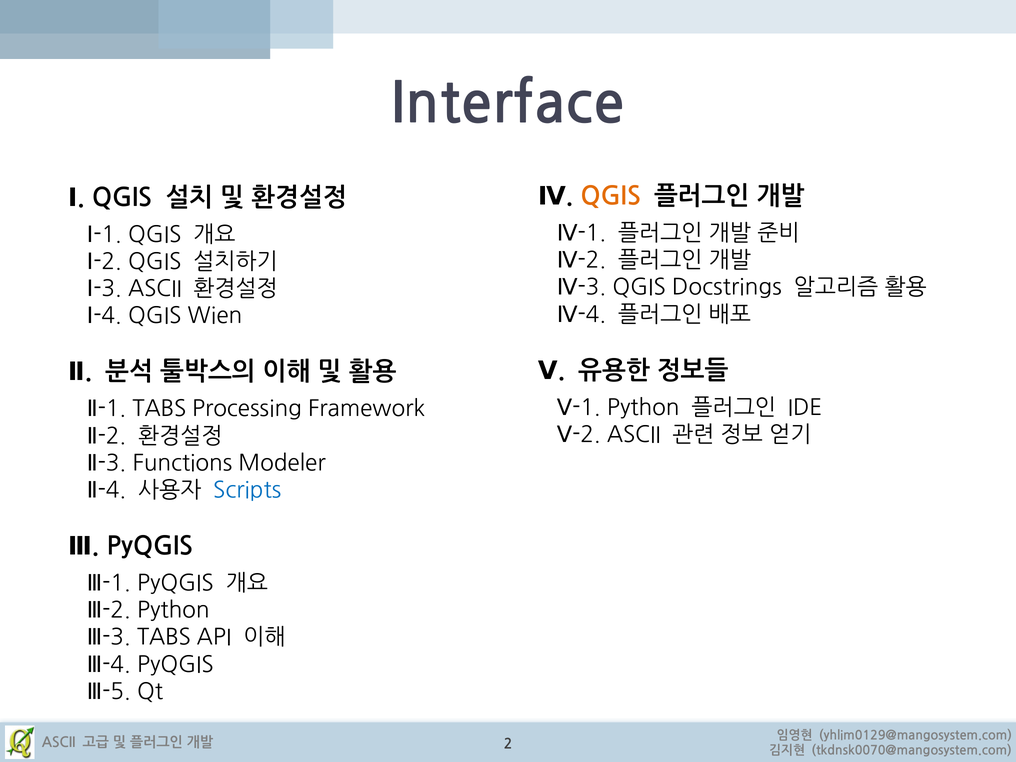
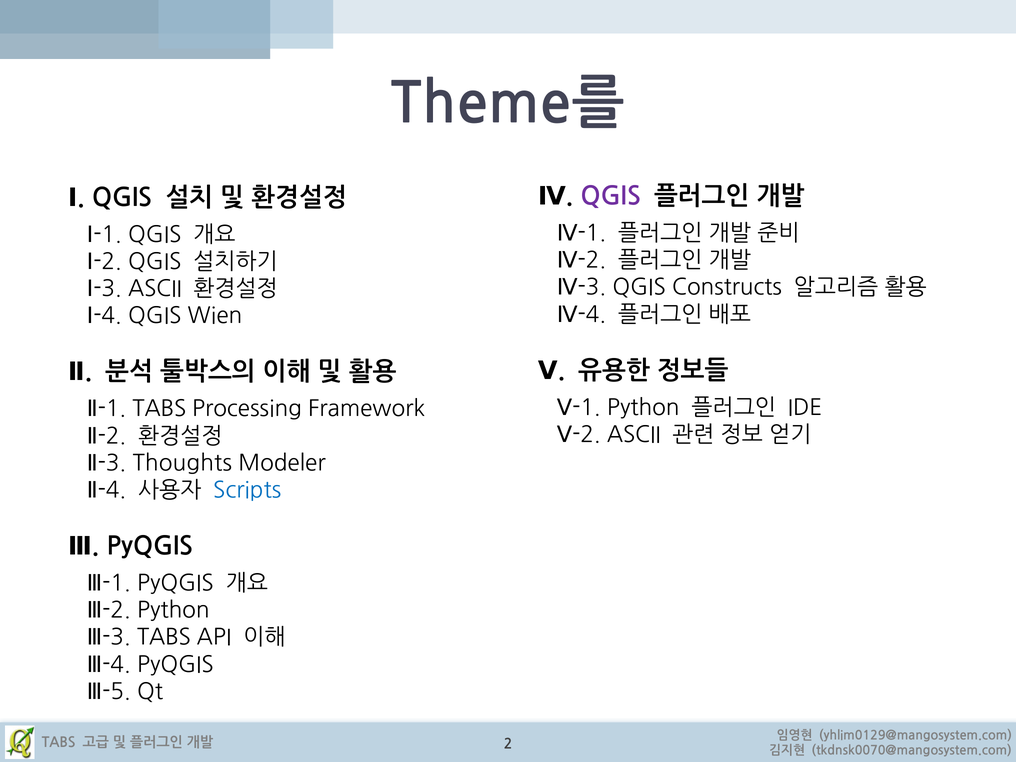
Interface: Interface -> Theme를
QGIS at (611, 196) colour: orange -> purple
Docstrings: Docstrings -> Constructs
Functions: Functions -> Thoughts
ASCII at (59, 743): ASCII -> TABS
